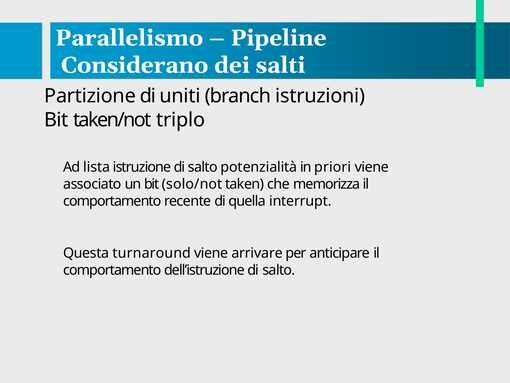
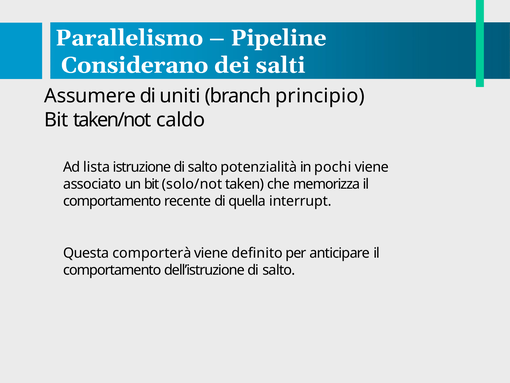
Partizione: Partizione -> Assumere
istruzioni: istruzioni -> principio
triplo: triplo -> caldo
priori: priori -> pochi
turnaround: turnaround -> comporterà
arrivare: arrivare -> definito
